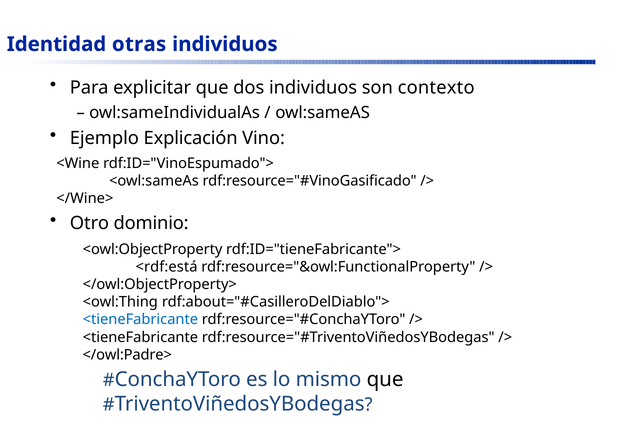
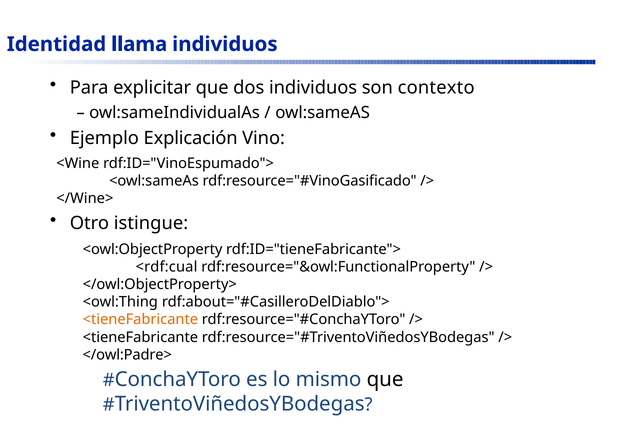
otras: otras -> llama
dominio: dominio -> istingue
<rdf:está: <rdf:está -> <rdf:cual
<tieneFabricante at (140, 320) colour: blue -> orange
